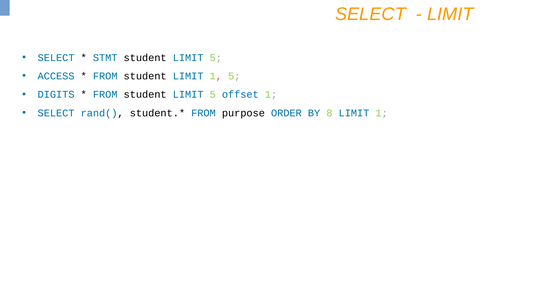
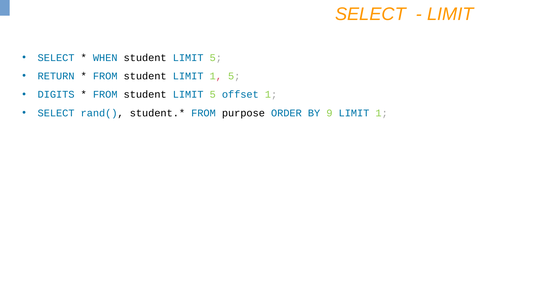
STMT: STMT -> WHEN
ACCESS: ACCESS -> RETURN
8: 8 -> 9
